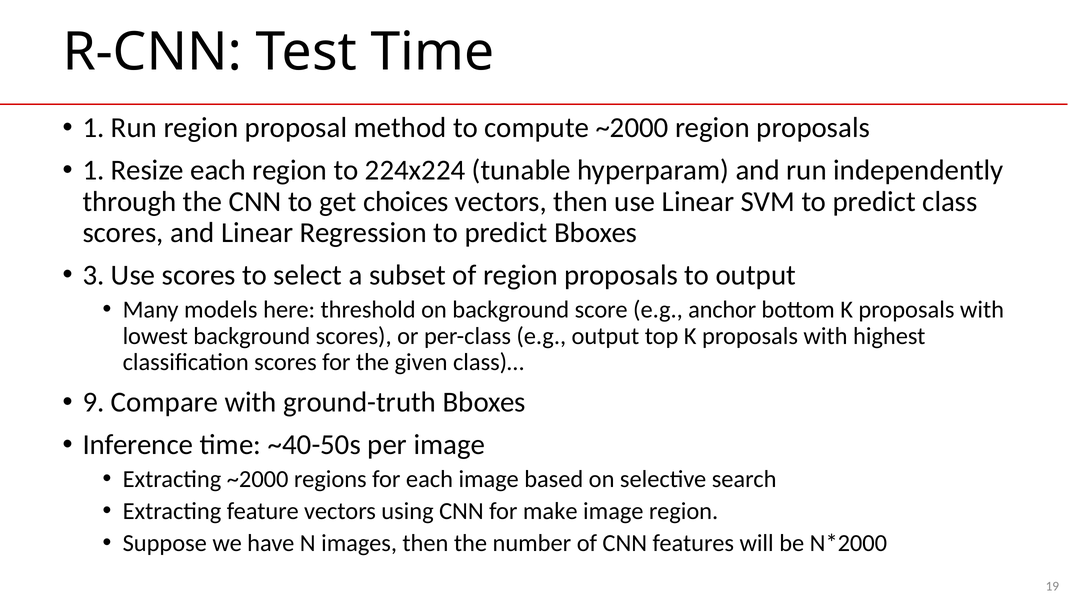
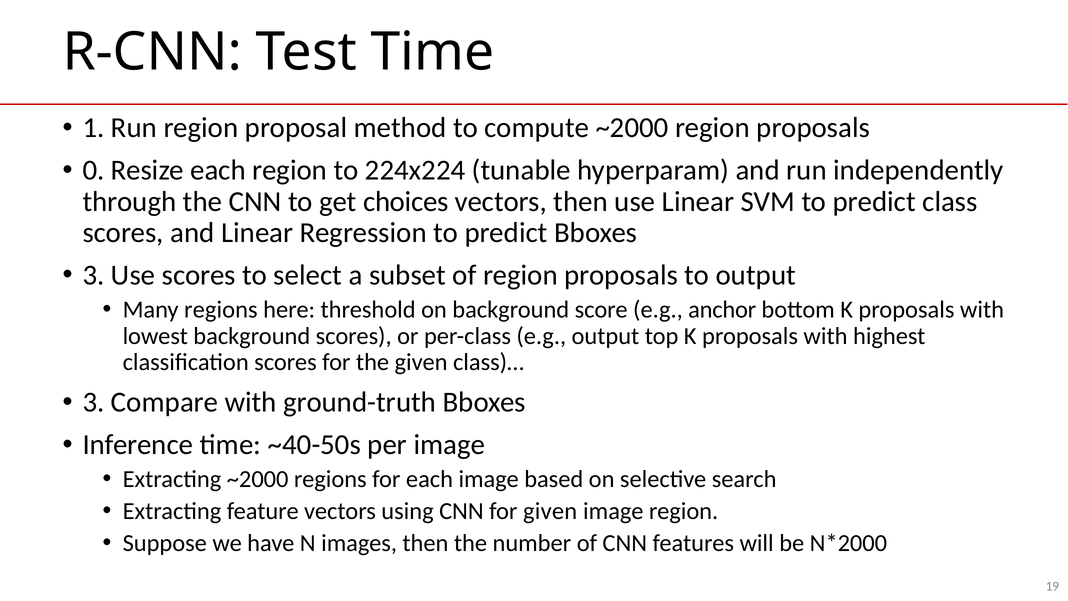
1 at (94, 170): 1 -> 0
Many models: models -> regions
9 at (94, 402): 9 -> 3
for make: make -> given
